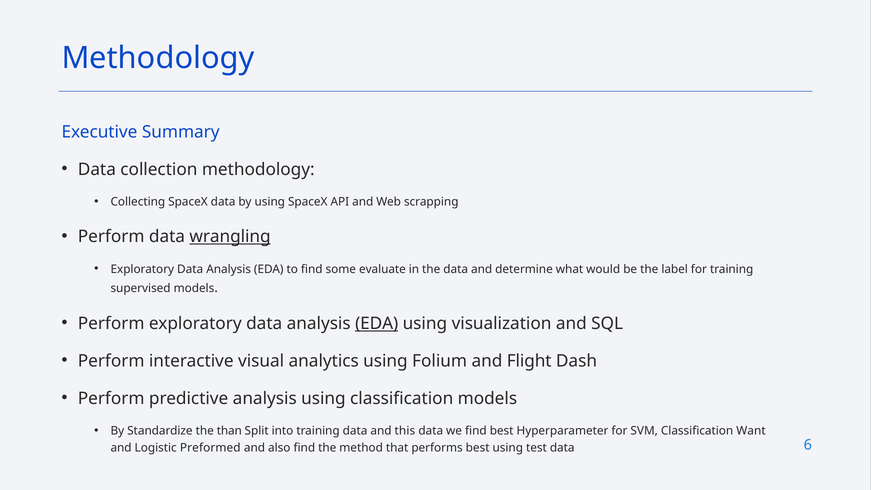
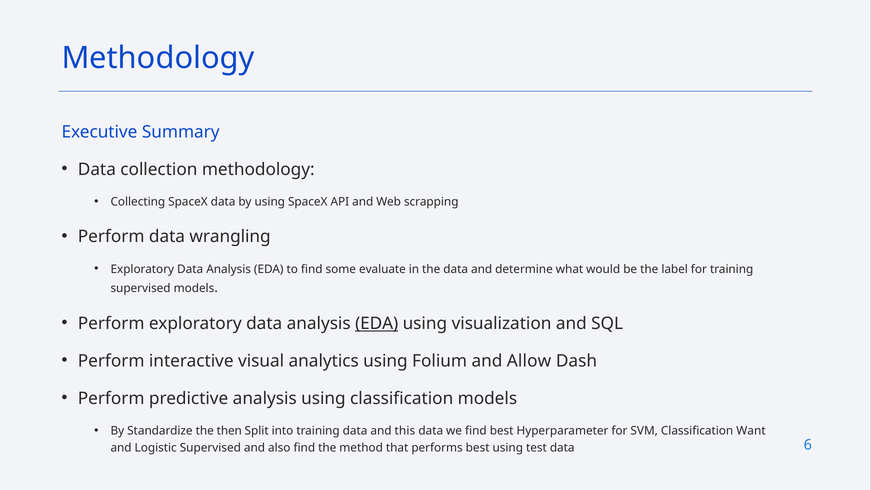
wrangling underline: present -> none
Flight: Flight -> Allow
than: than -> then
Logistic Preformed: Preformed -> Supervised
